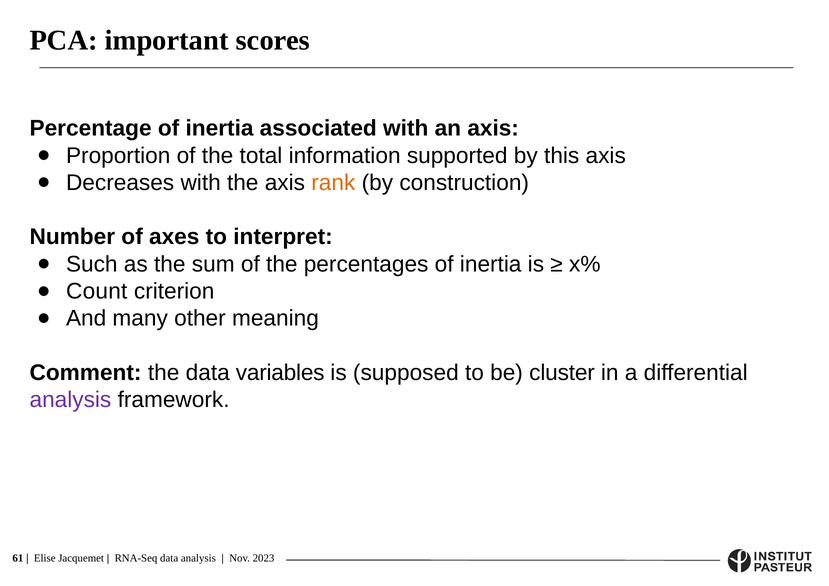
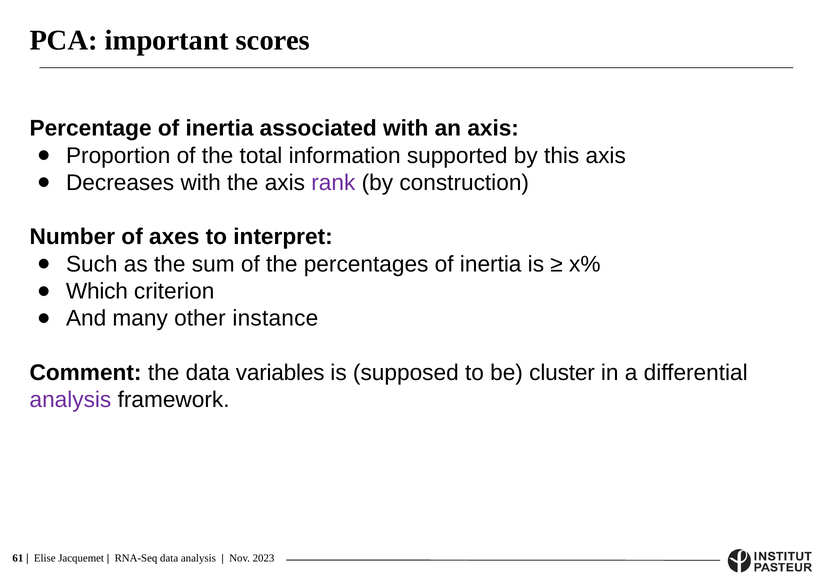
rank colour: orange -> purple
Count: Count -> Which
meaning: meaning -> instance
